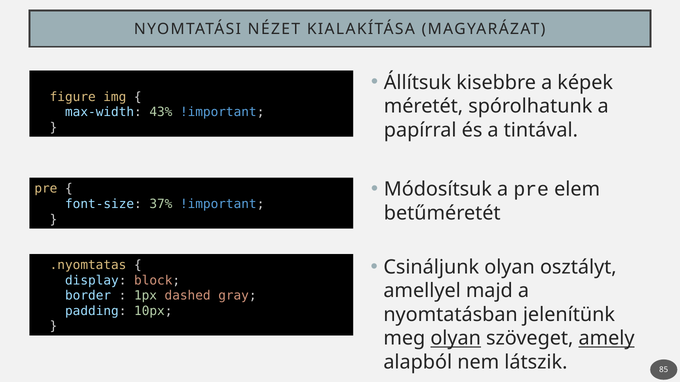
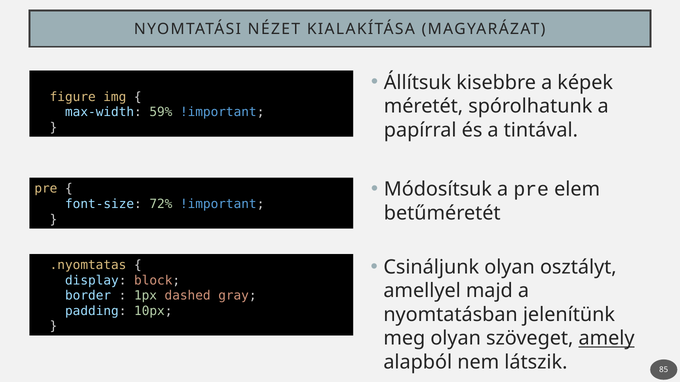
43%: 43% -> 59%
37%: 37% -> 72%
olyan at (456, 339) underline: present -> none
